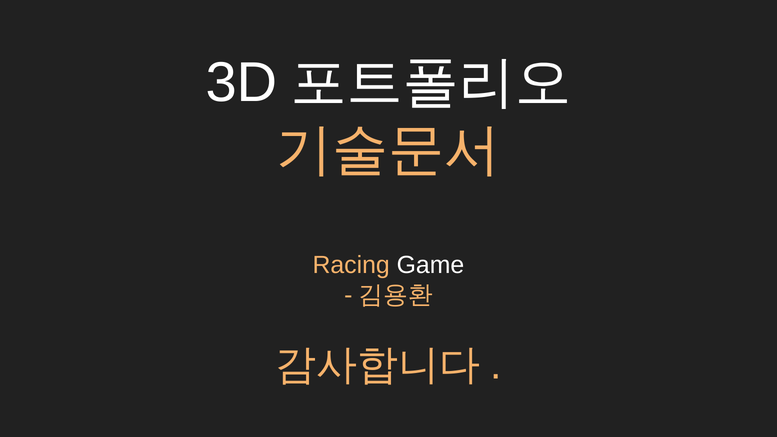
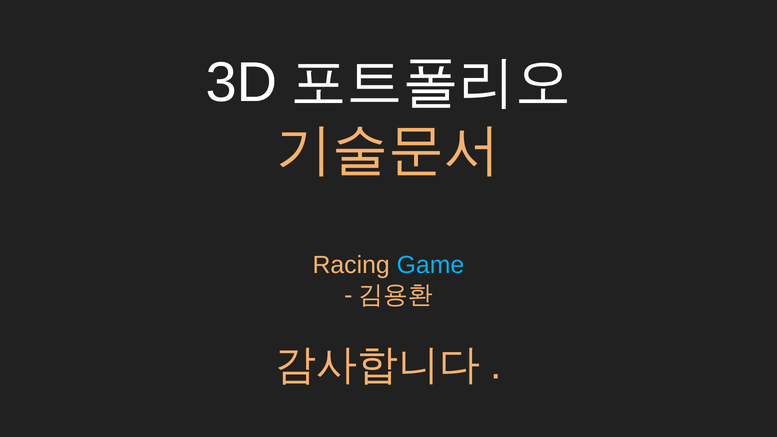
Game colour: white -> light blue
